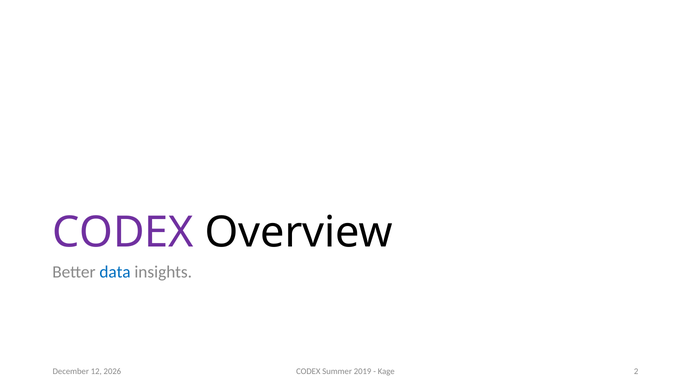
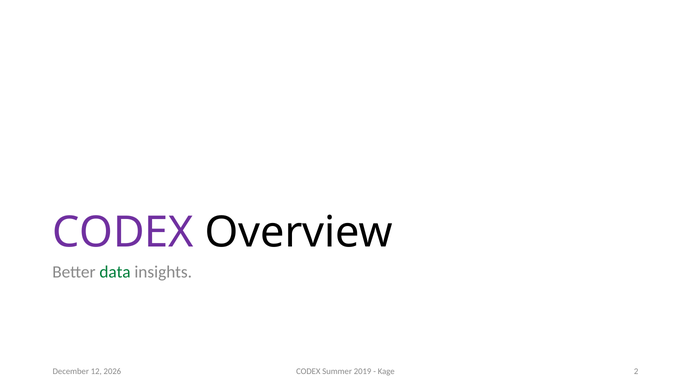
data colour: blue -> green
